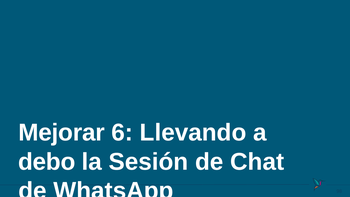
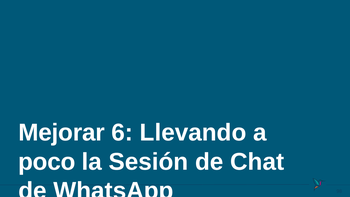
debo: debo -> poco
